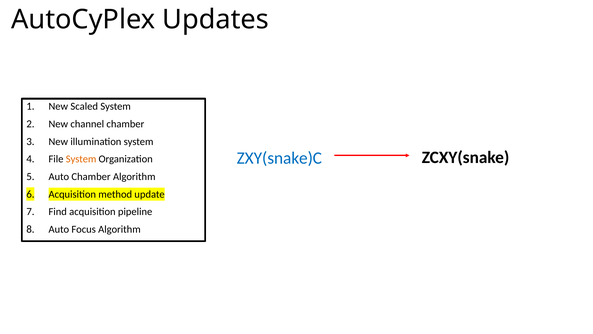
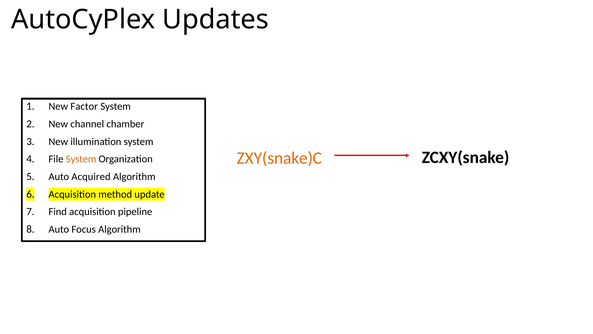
Scaled: Scaled -> Factor
ZXY(snake)C colour: blue -> orange
Auto Chamber: Chamber -> Acquired
